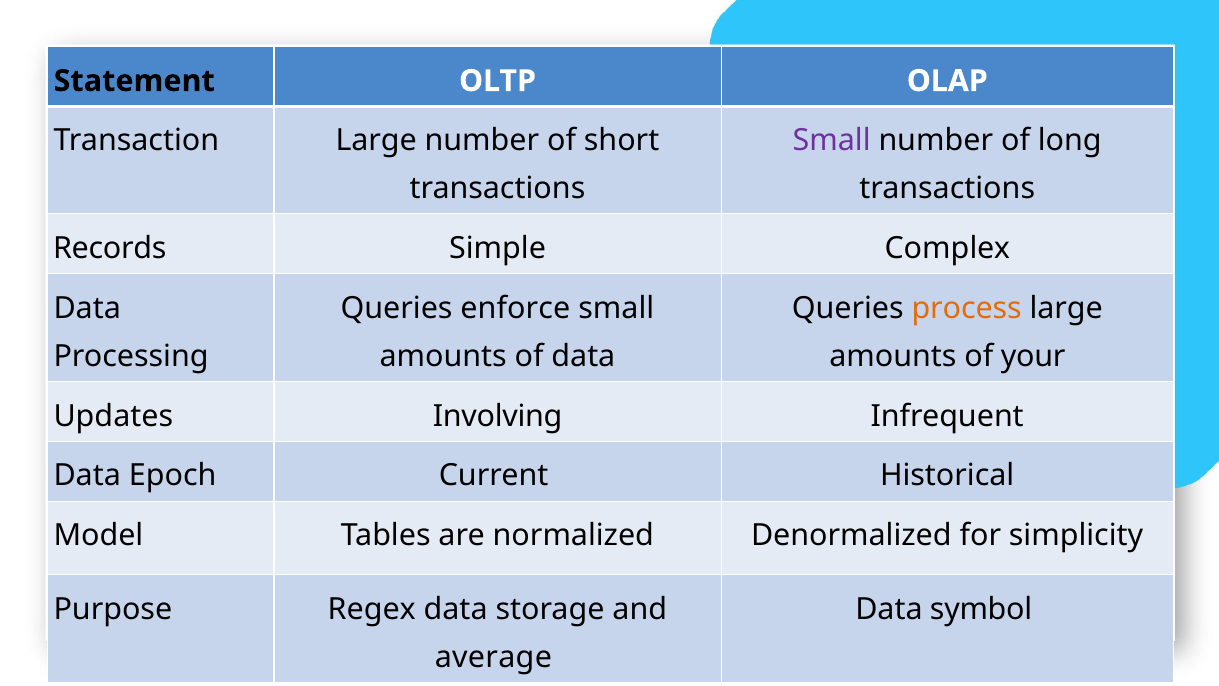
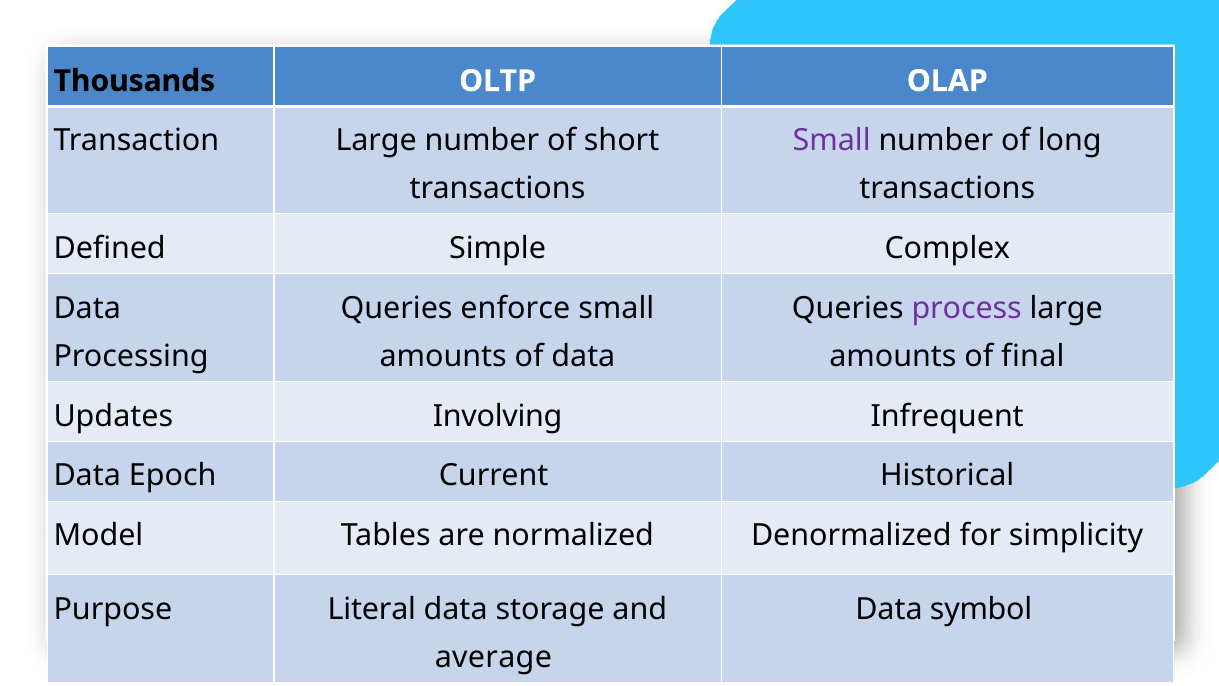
Statement: Statement -> Thousands
Records: Records -> Defined
process colour: orange -> purple
your: your -> final
Regex: Regex -> Literal
